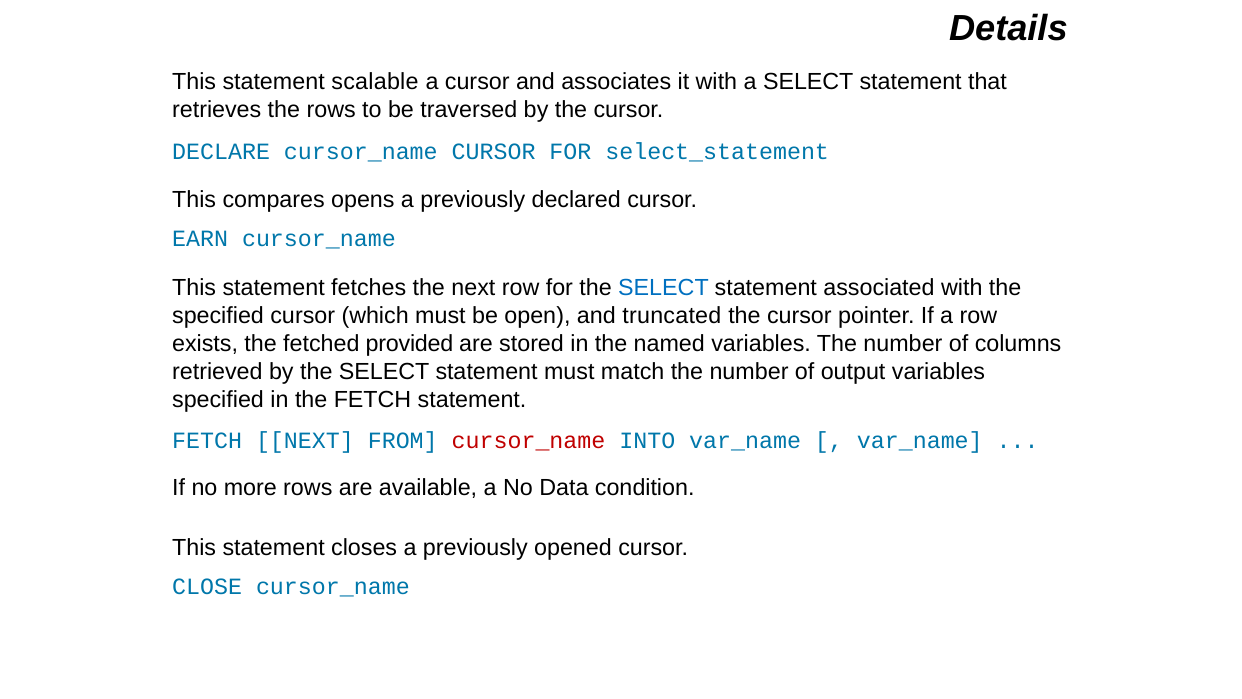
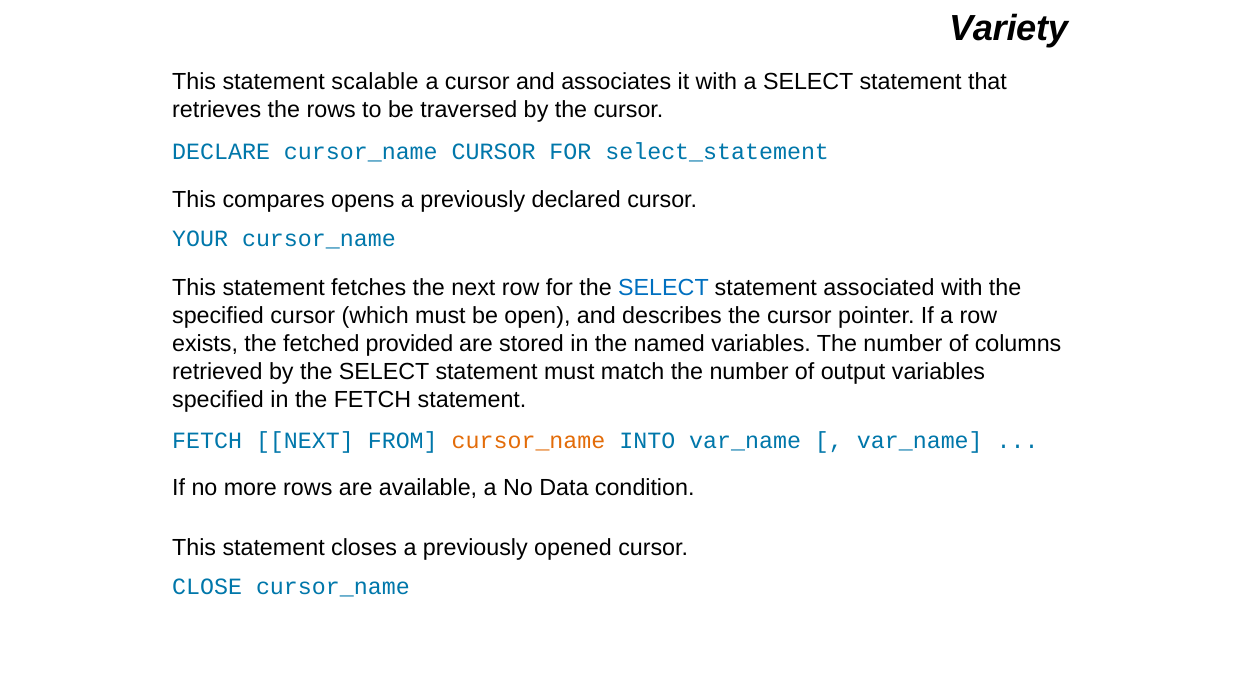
Details: Details -> Variety
EARN: EARN -> YOUR
truncated: truncated -> describes
cursor_name at (529, 441) colour: red -> orange
